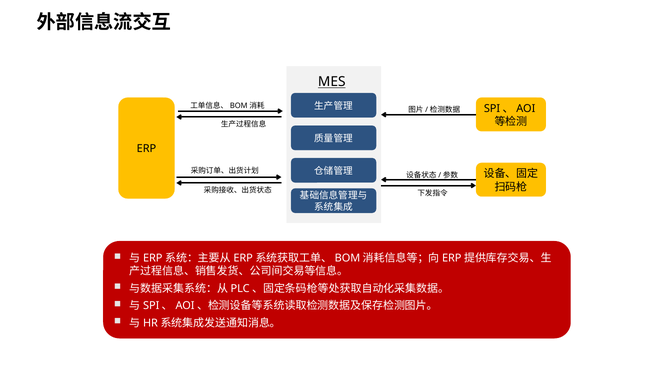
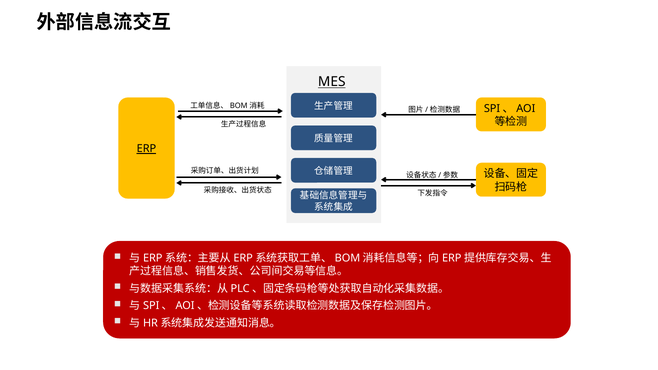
ERP underline: none -> present
